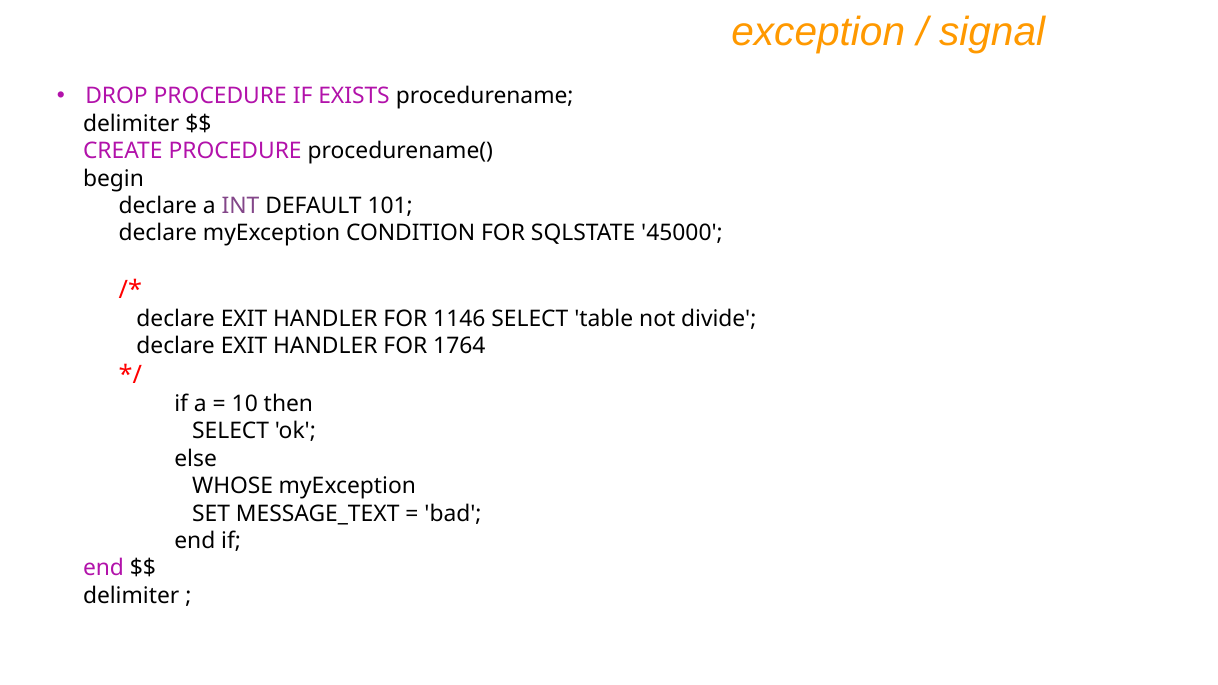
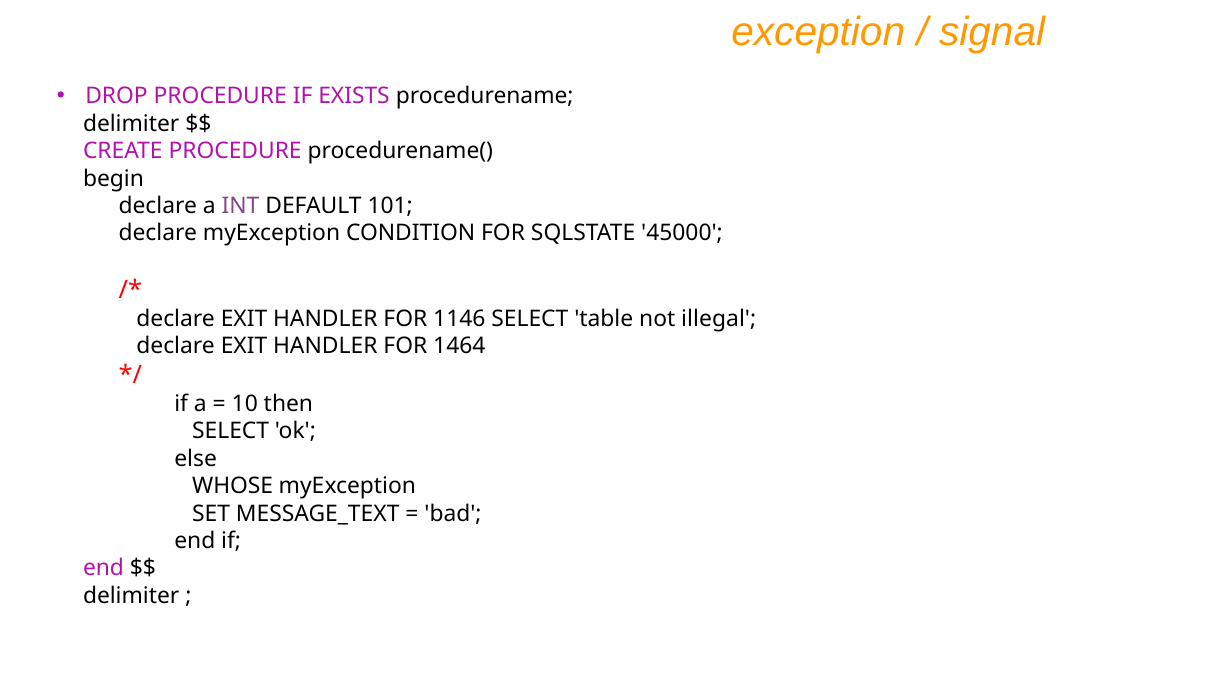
divide: divide -> illegal
1764: 1764 -> 1464
